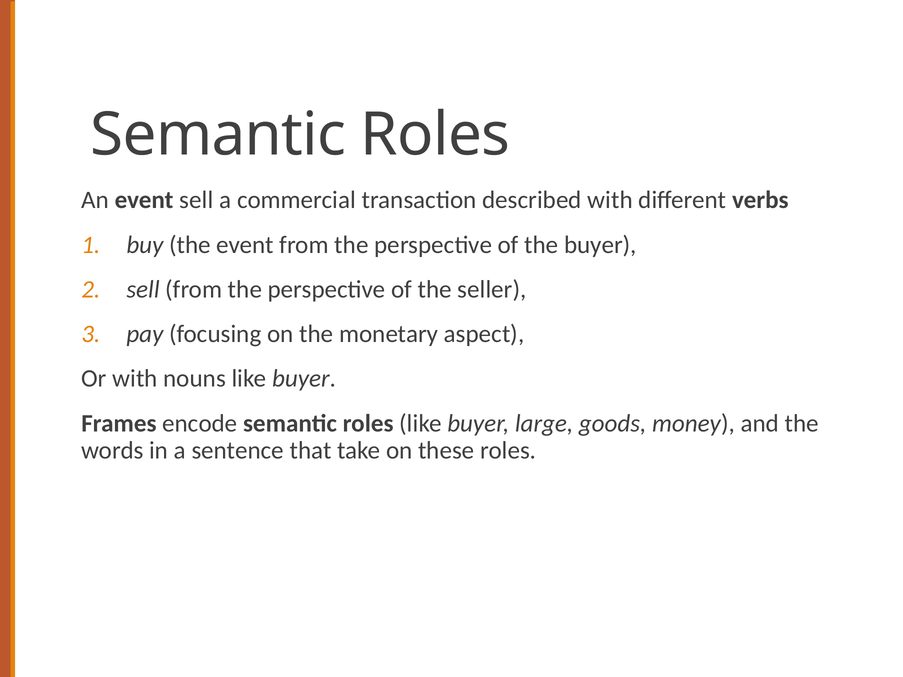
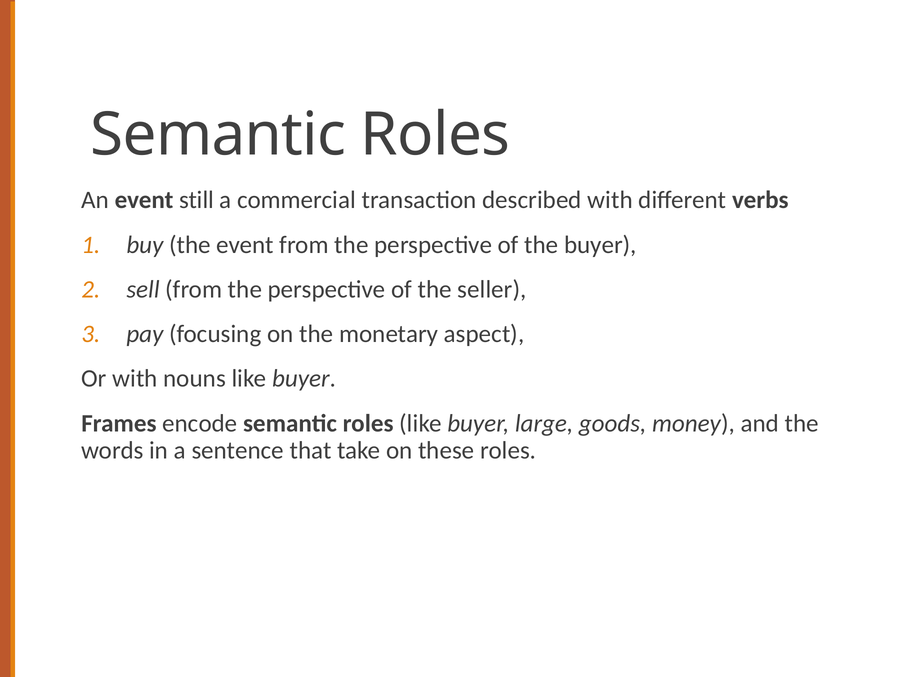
event sell: sell -> still
